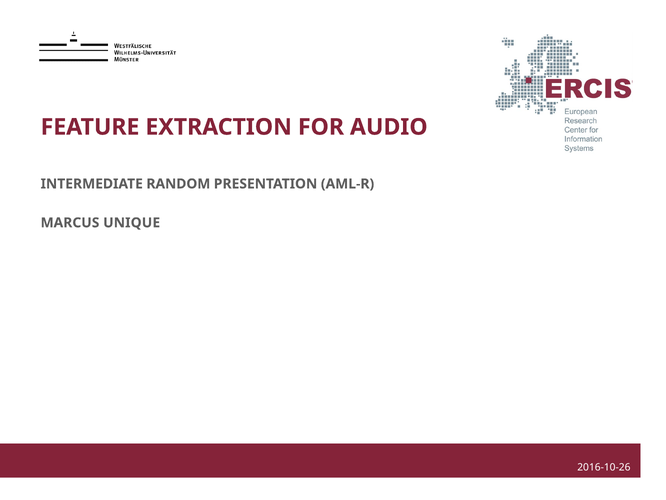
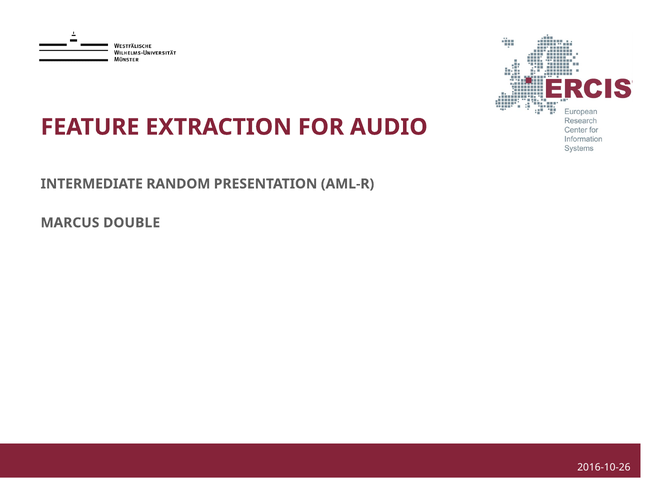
UNIQUE: UNIQUE -> DOUBLE
